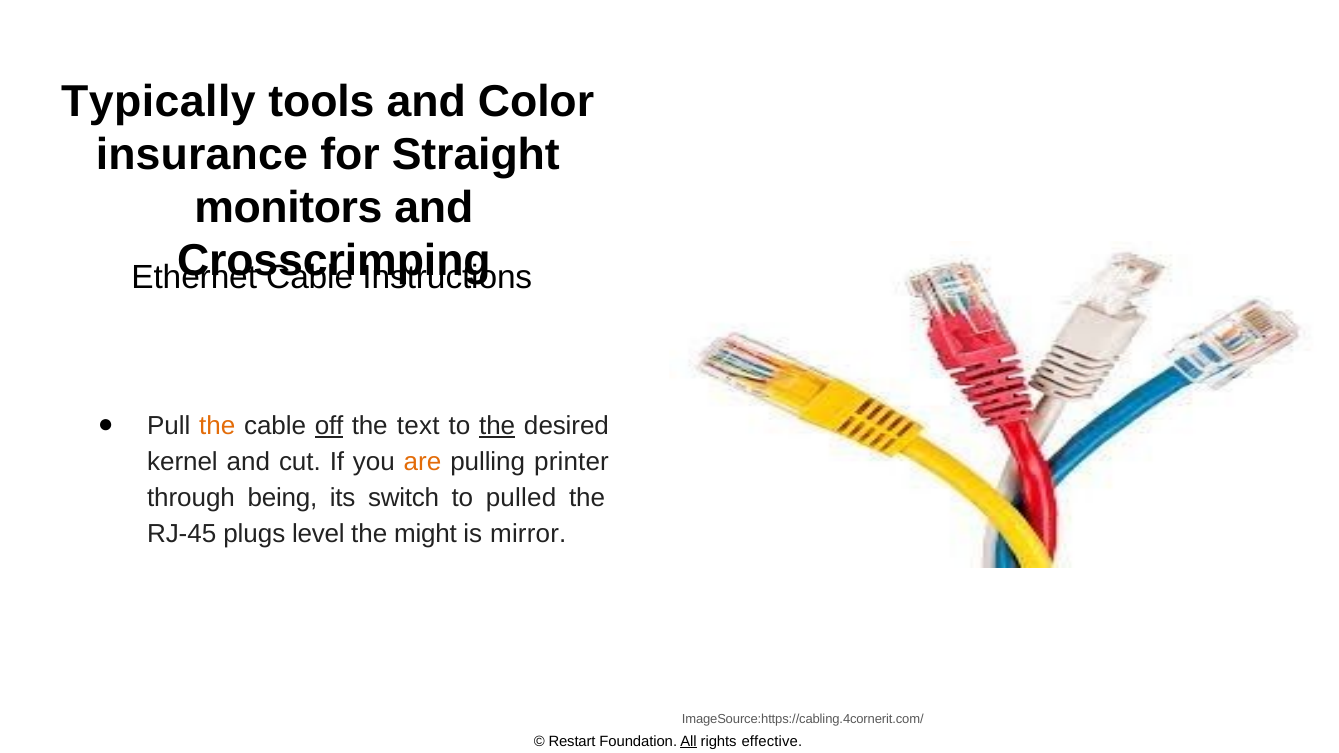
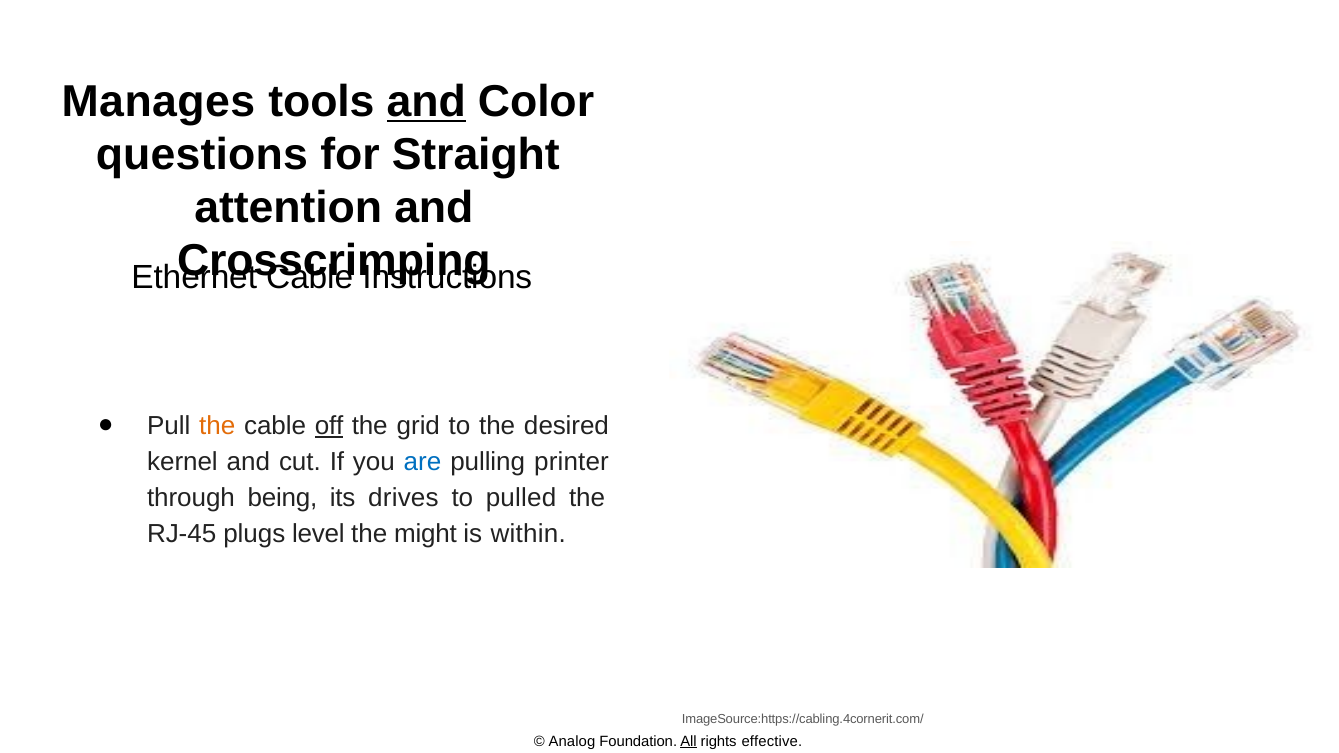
Typically: Typically -> Manages
and at (426, 102) underline: none -> present
insurance: insurance -> questions
monitors: monitors -> attention
text: text -> grid
the at (497, 426) underline: present -> none
are colour: orange -> blue
switch: switch -> drives
mirror: mirror -> within
Restart: Restart -> Analog
